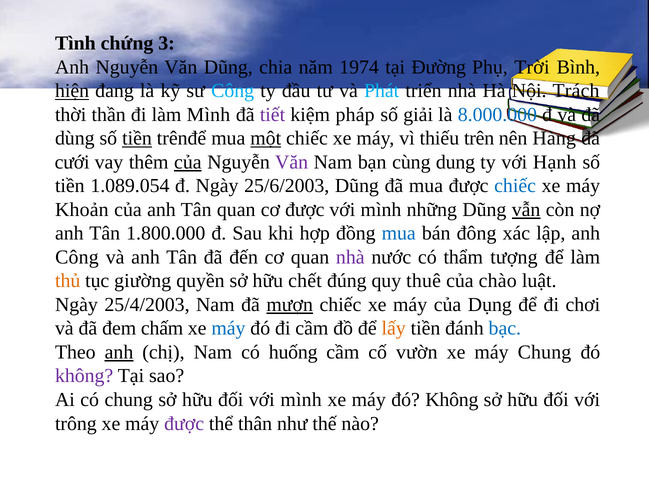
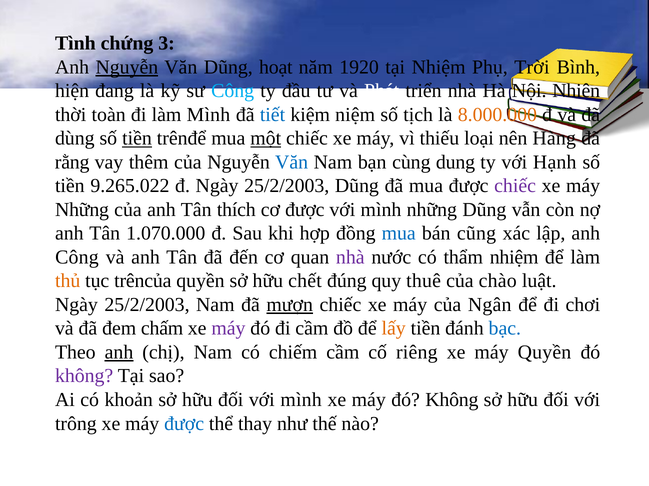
Nguyễn at (127, 67) underline: none -> present
chia: chia -> hoạt
1974: 1974 -> 1920
tại Đường: Đường -> Nhiệm
hiện underline: present -> none
Phát colour: light blue -> white
Trách: Trách -> Nhiên
thần: thần -> toàn
tiết colour: purple -> blue
pháp: pháp -> niệm
giải: giải -> tịch
8.000.000 colour: blue -> orange
trên: trên -> loại
cưới: cưới -> rằng
của at (188, 162) underline: present -> none
Văn at (292, 162) colour: purple -> blue
1.089.054: 1.089.054 -> 9.265.022
đ Ngày 25/6/2003: 25/6/2003 -> 25/2/2003
chiếc at (515, 186) colour: blue -> purple
Khoản at (82, 210): Khoản -> Những
Tân quan: quan -> thích
vẫn underline: present -> none
1.800.000: 1.800.000 -> 1.070.000
đông: đông -> cũng
thẩm tượng: tượng -> nhiệm
giường: giường -> trêncủa
25/4/2003 at (147, 305): 25/4/2003 -> 25/2/2003
Dụng: Dụng -> Ngân
máy at (228, 329) colour: blue -> purple
huống: huống -> chiếm
vườn: vườn -> riêng
máy Chung: Chung -> Quyền
có chung: chung -> khoản
được at (184, 424) colour: purple -> blue
thân: thân -> thay
